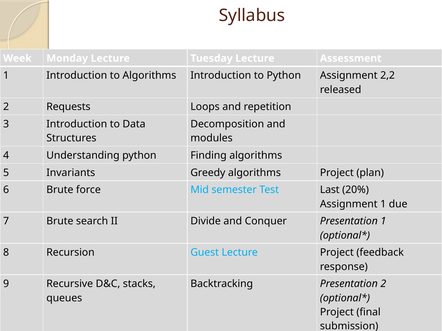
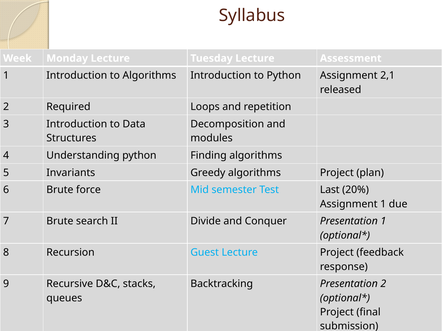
2,2: 2,2 -> 2,1
Requests: Requests -> Required
